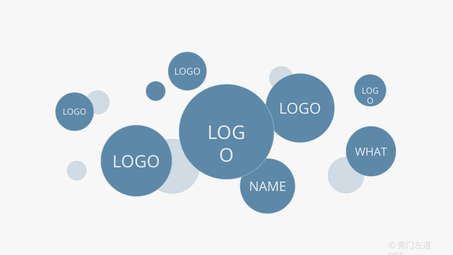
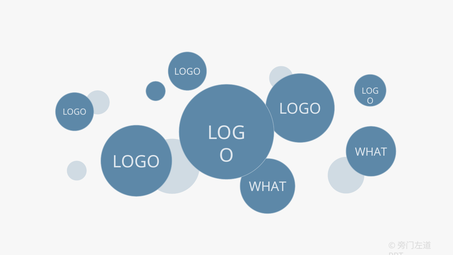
NAME at (268, 187): NAME -> WHAT
